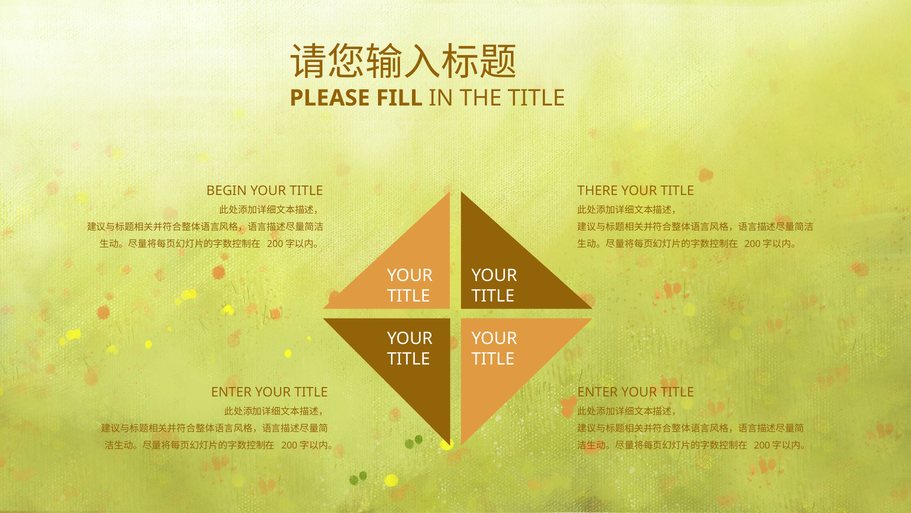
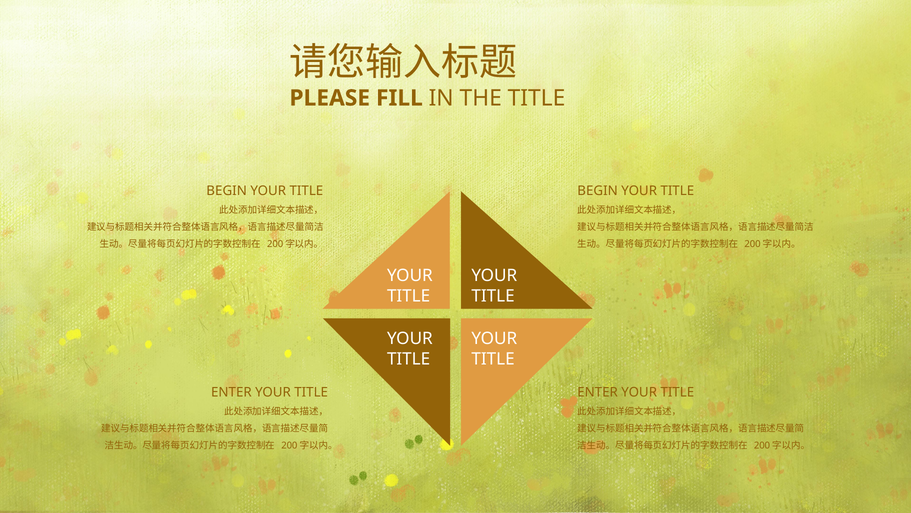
THERE at (598, 191): THERE -> BEGIN
